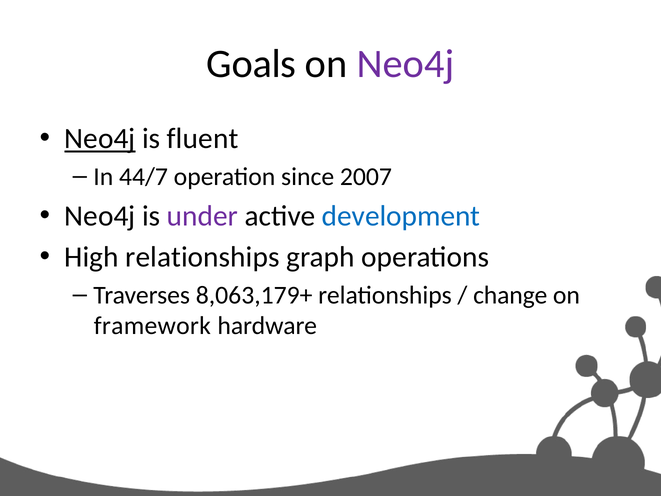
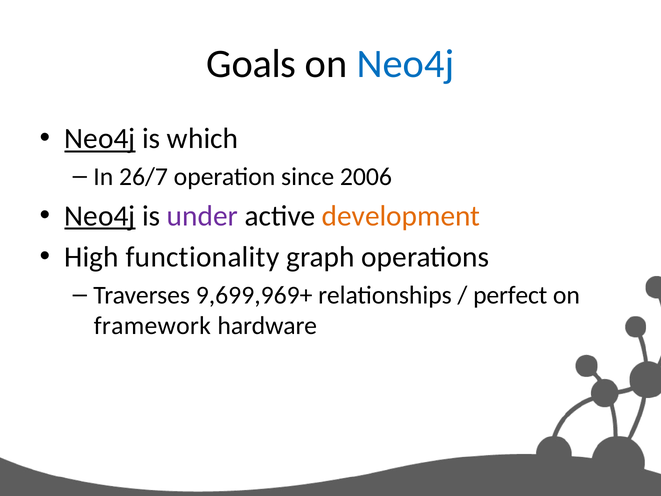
Neo4j at (405, 64) colour: purple -> blue
fluent: fluent -> which
44/7: 44/7 -> 26/7
2007: 2007 -> 2006
Neo4j at (100, 216) underline: none -> present
development colour: blue -> orange
High relationships: relationships -> functionality
8,063,179+: 8,063,179+ -> 9,699,969+
change: change -> perfect
